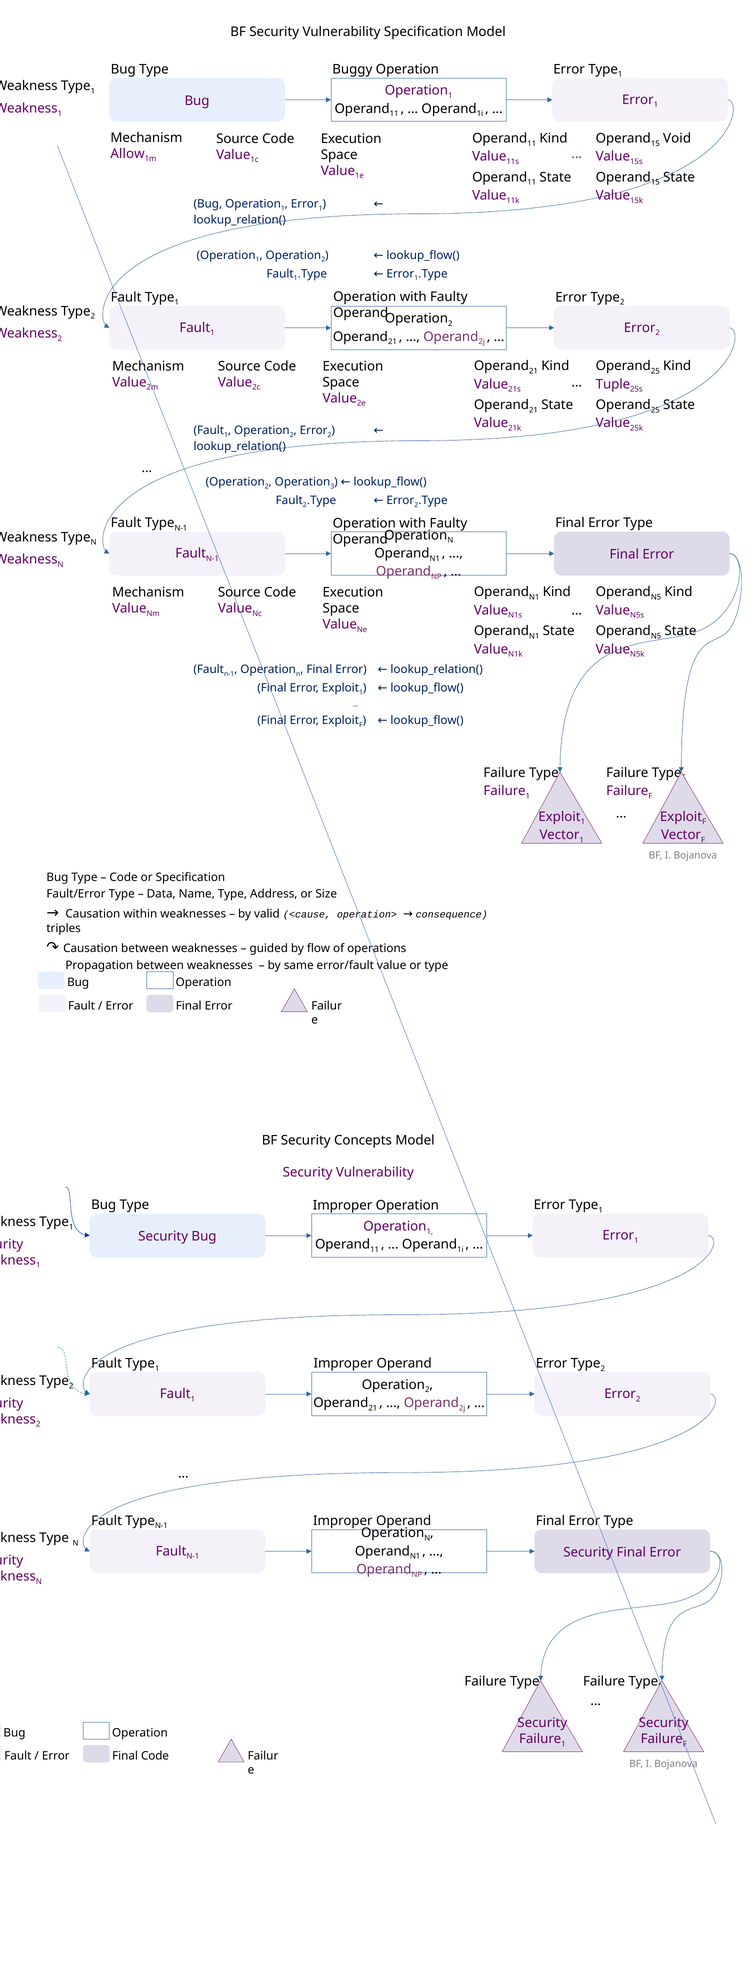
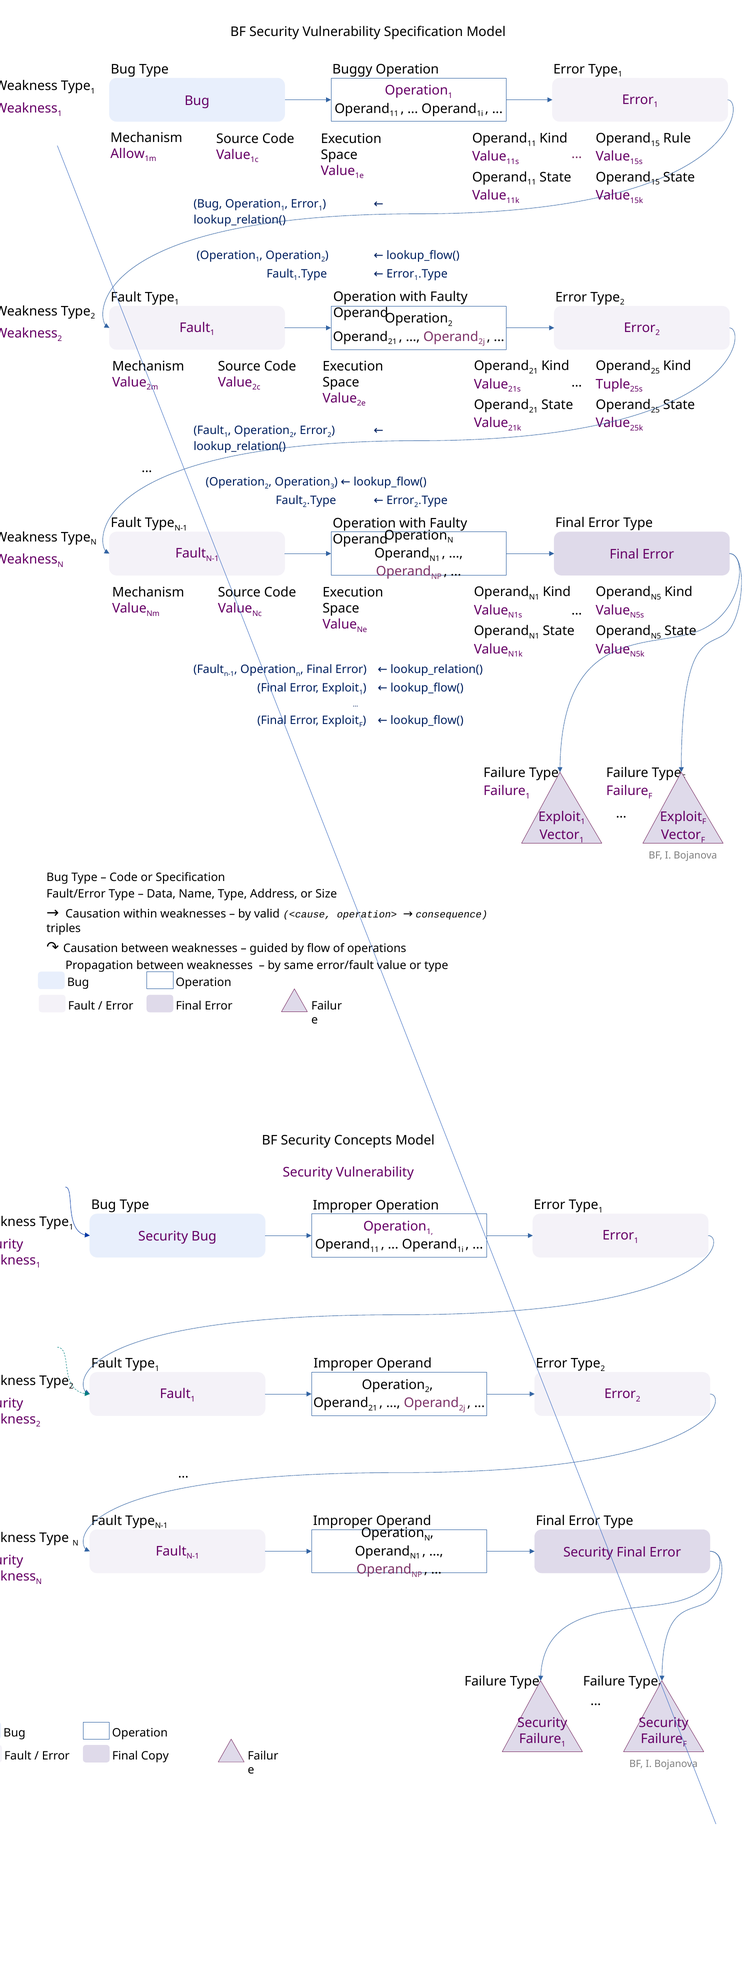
Void: Void -> Rule
Final Code: Code -> Copy
